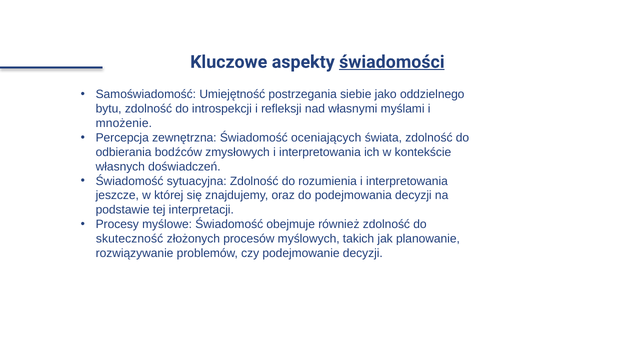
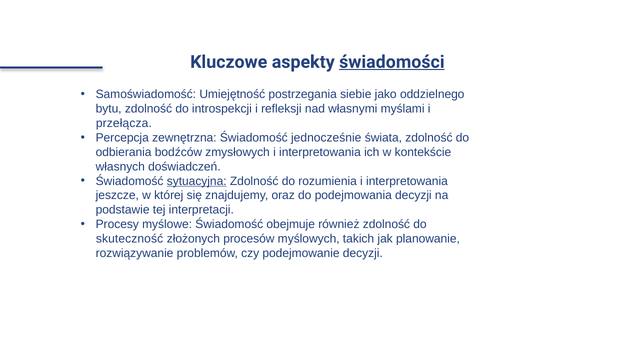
mnożenie: mnożenie -> przełącza
oceniających: oceniających -> jednocześnie
sytuacyjna underline: none -> present
